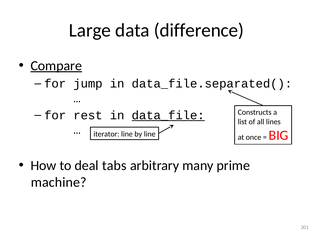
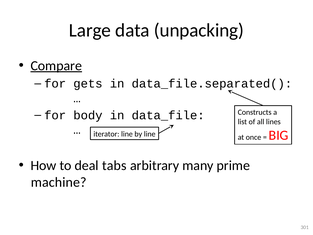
difference: difference -> unpacking
jump: jump -> gets
rest: rest -> body
data_file underline: present -> none
